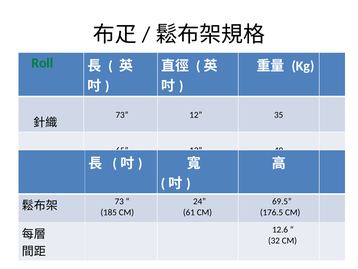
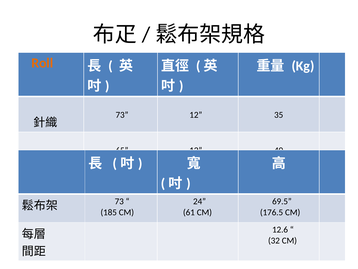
Roll colour: green -> orange
